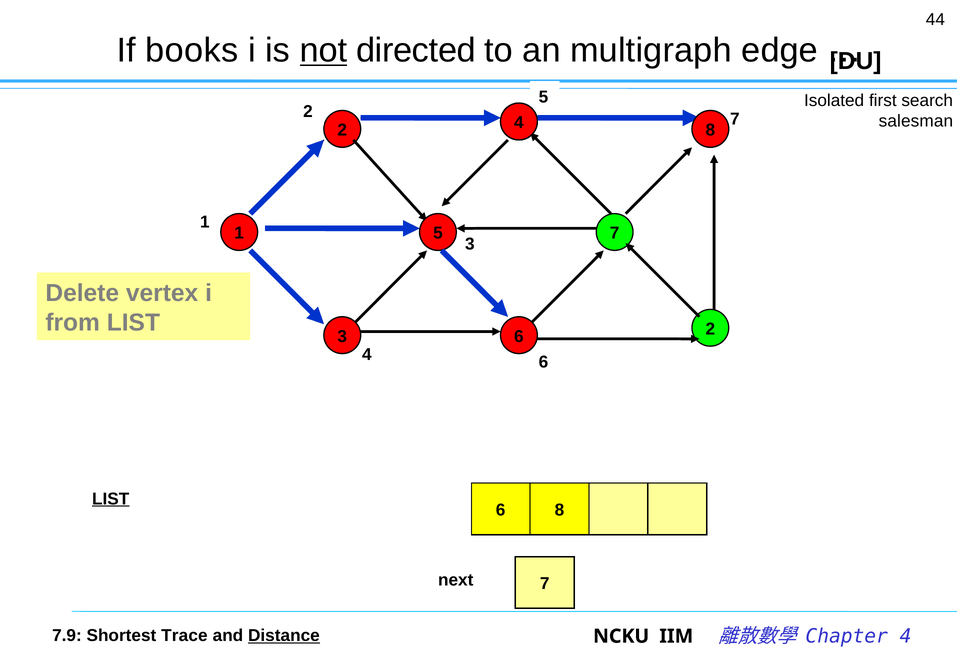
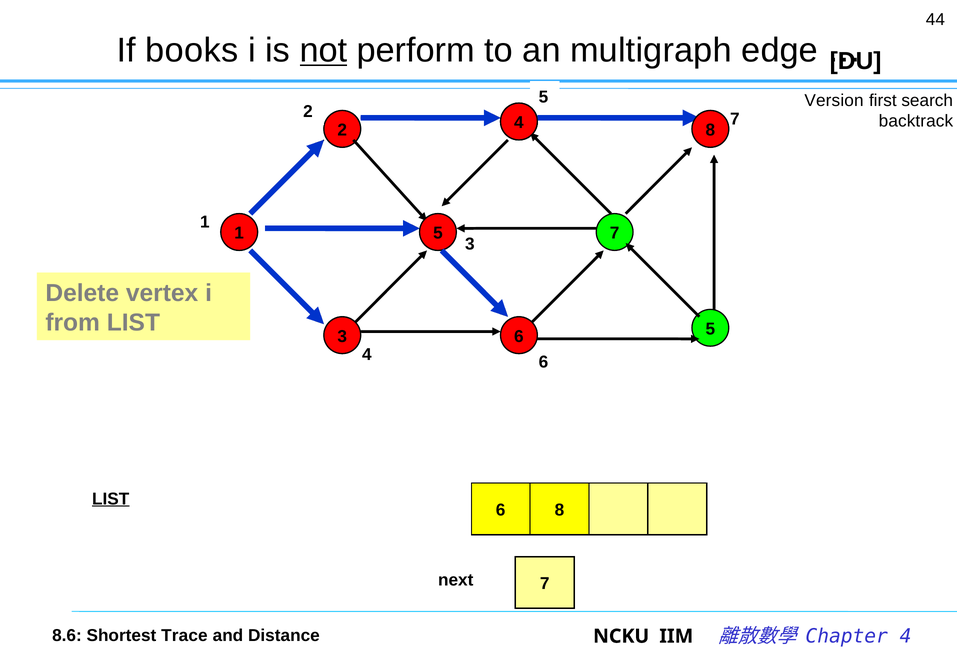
directed: directed -> perform
Isolated: Isolated -> Version
salesman: salesman -> backtrack
2 at (710, 329): 2 -> 5
7.9: 7.9 -> 8.6
Distance underline: present -> none
